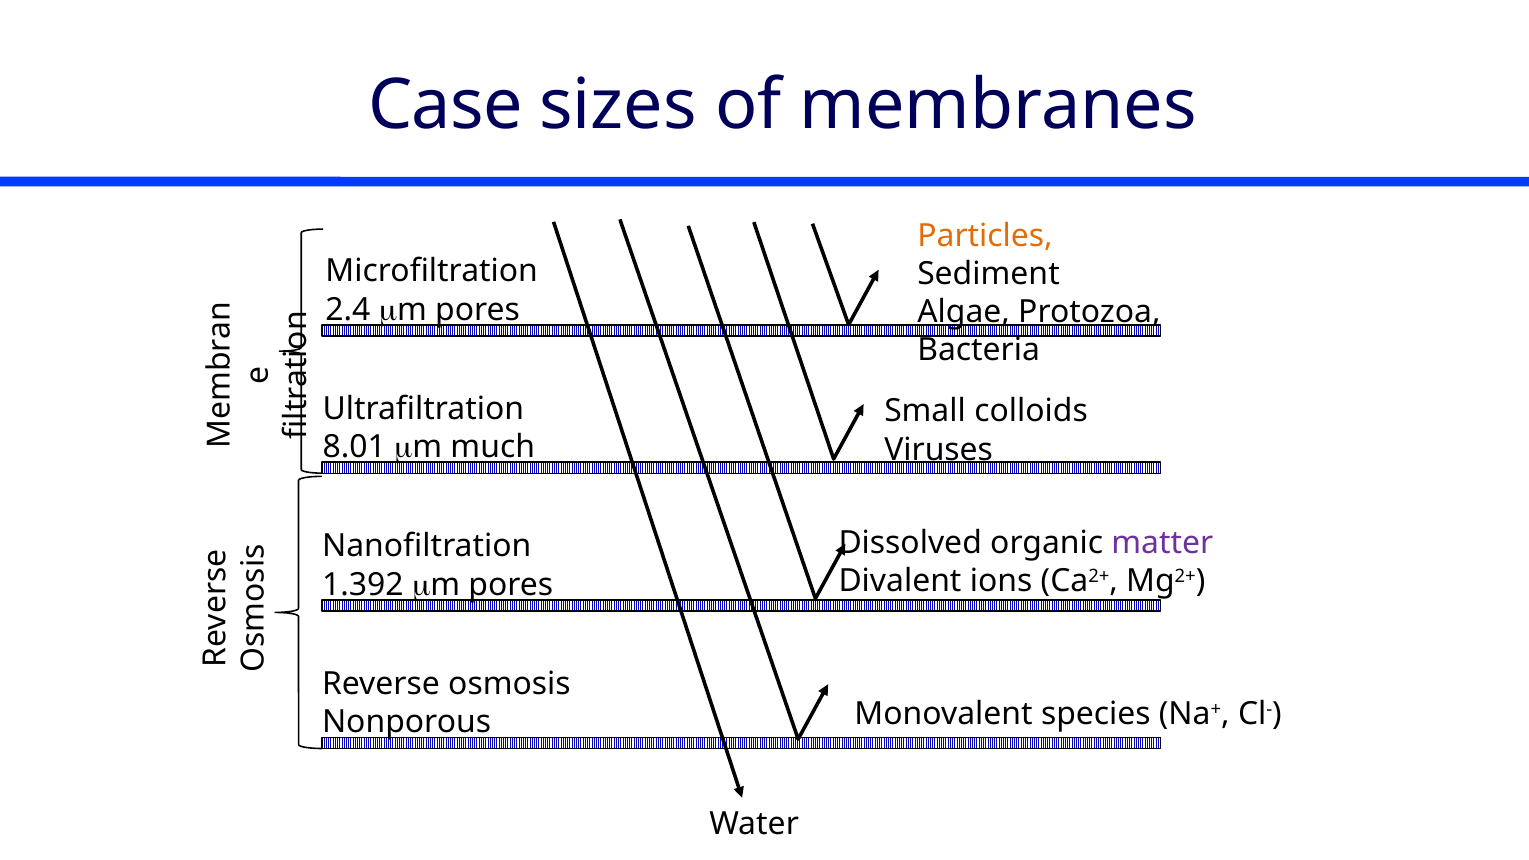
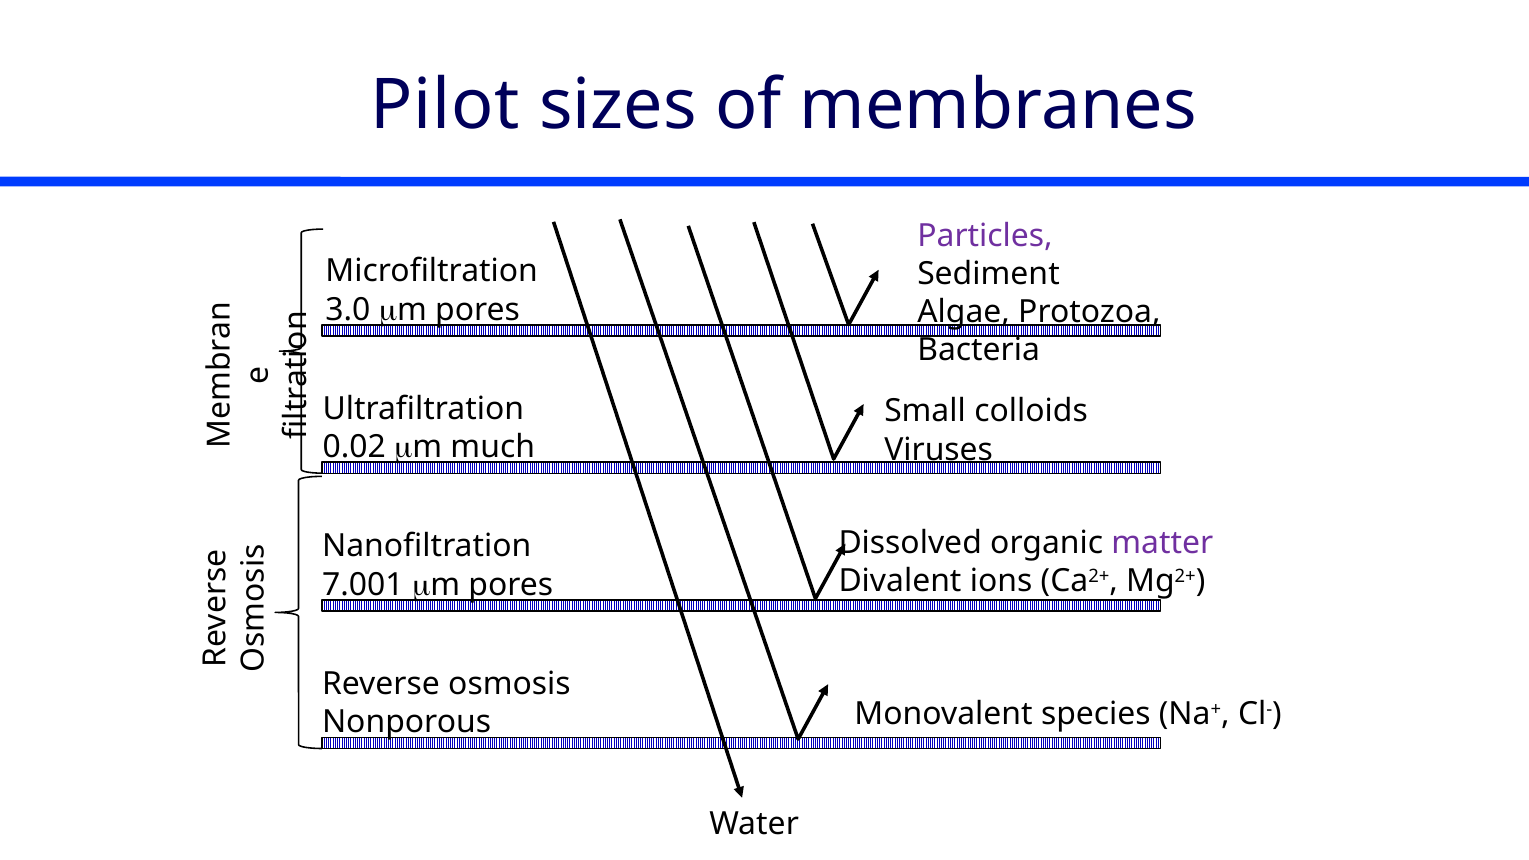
Case: Case -> Pilot
Particles colour: orange -> purple
2.4: 2.4 -> 3.0
8.01: 8.01 -> 0.02
1.392: 1.392 -> 7.001
